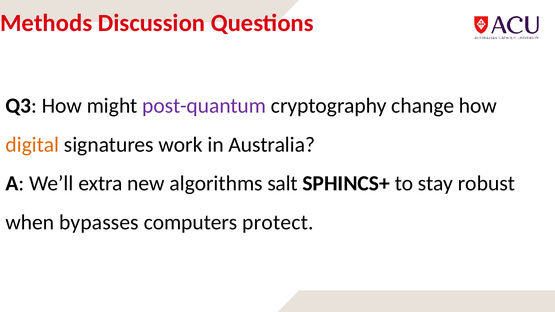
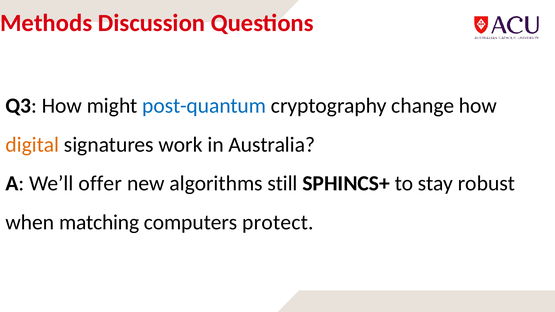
post-quantum colour: purple -> blue
extra: extra -> offer
salt: salt -> still
bypasses: bypasses -> matching
